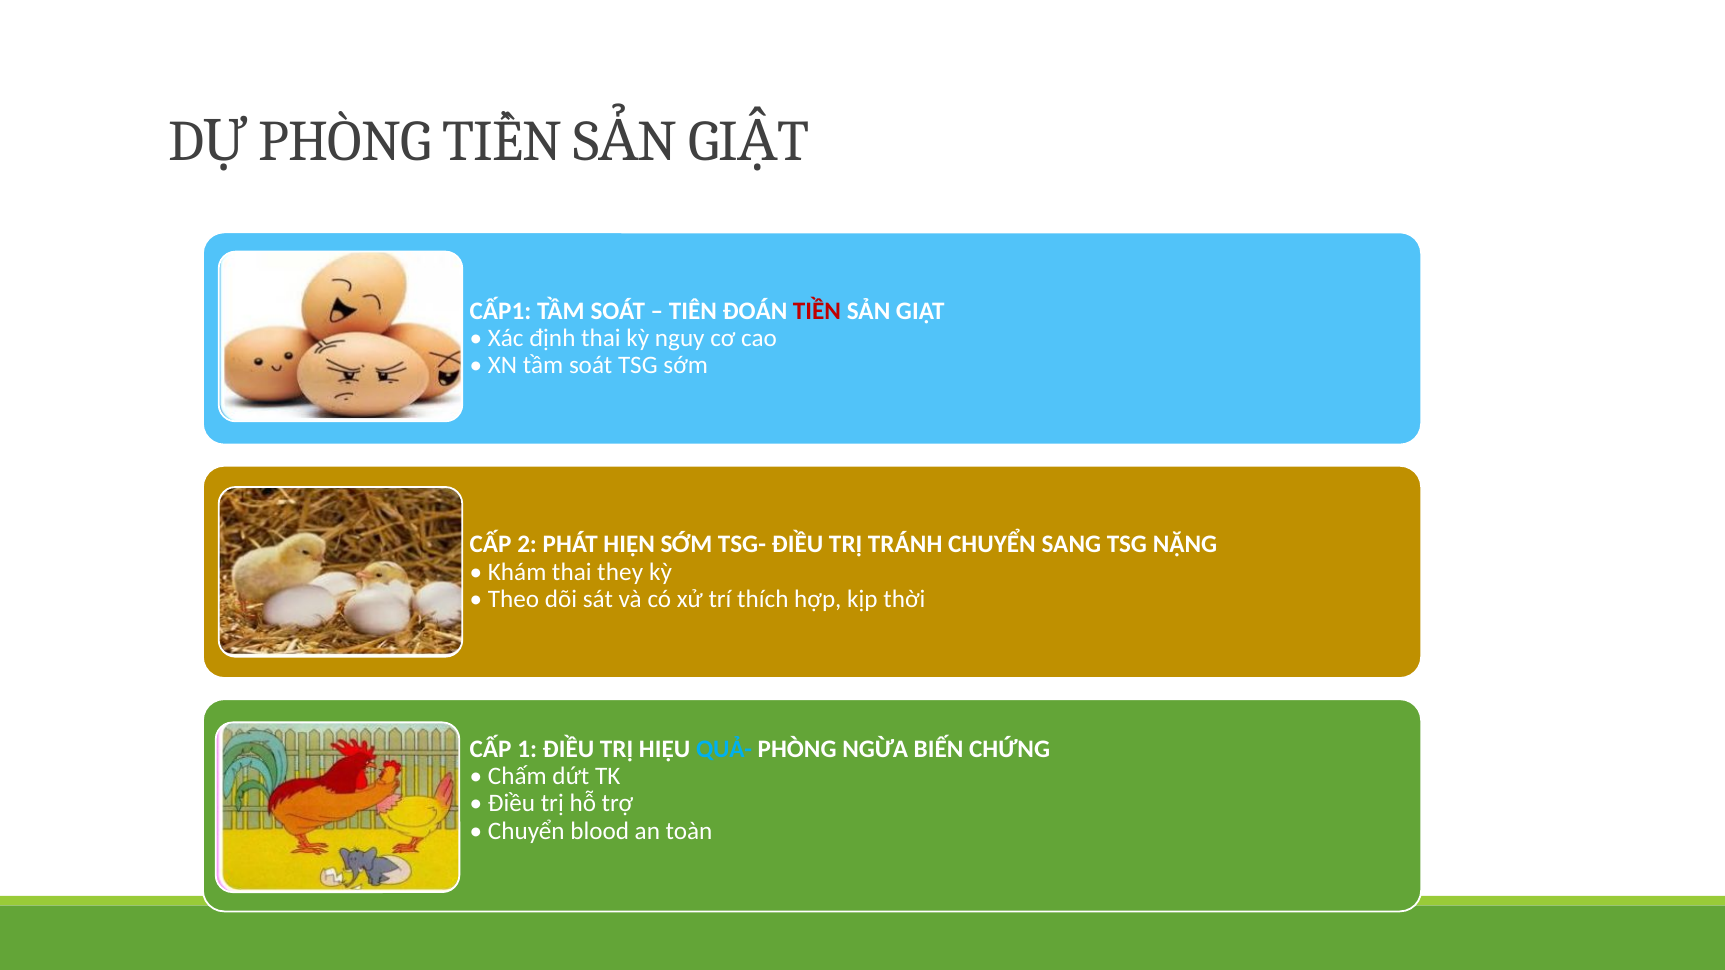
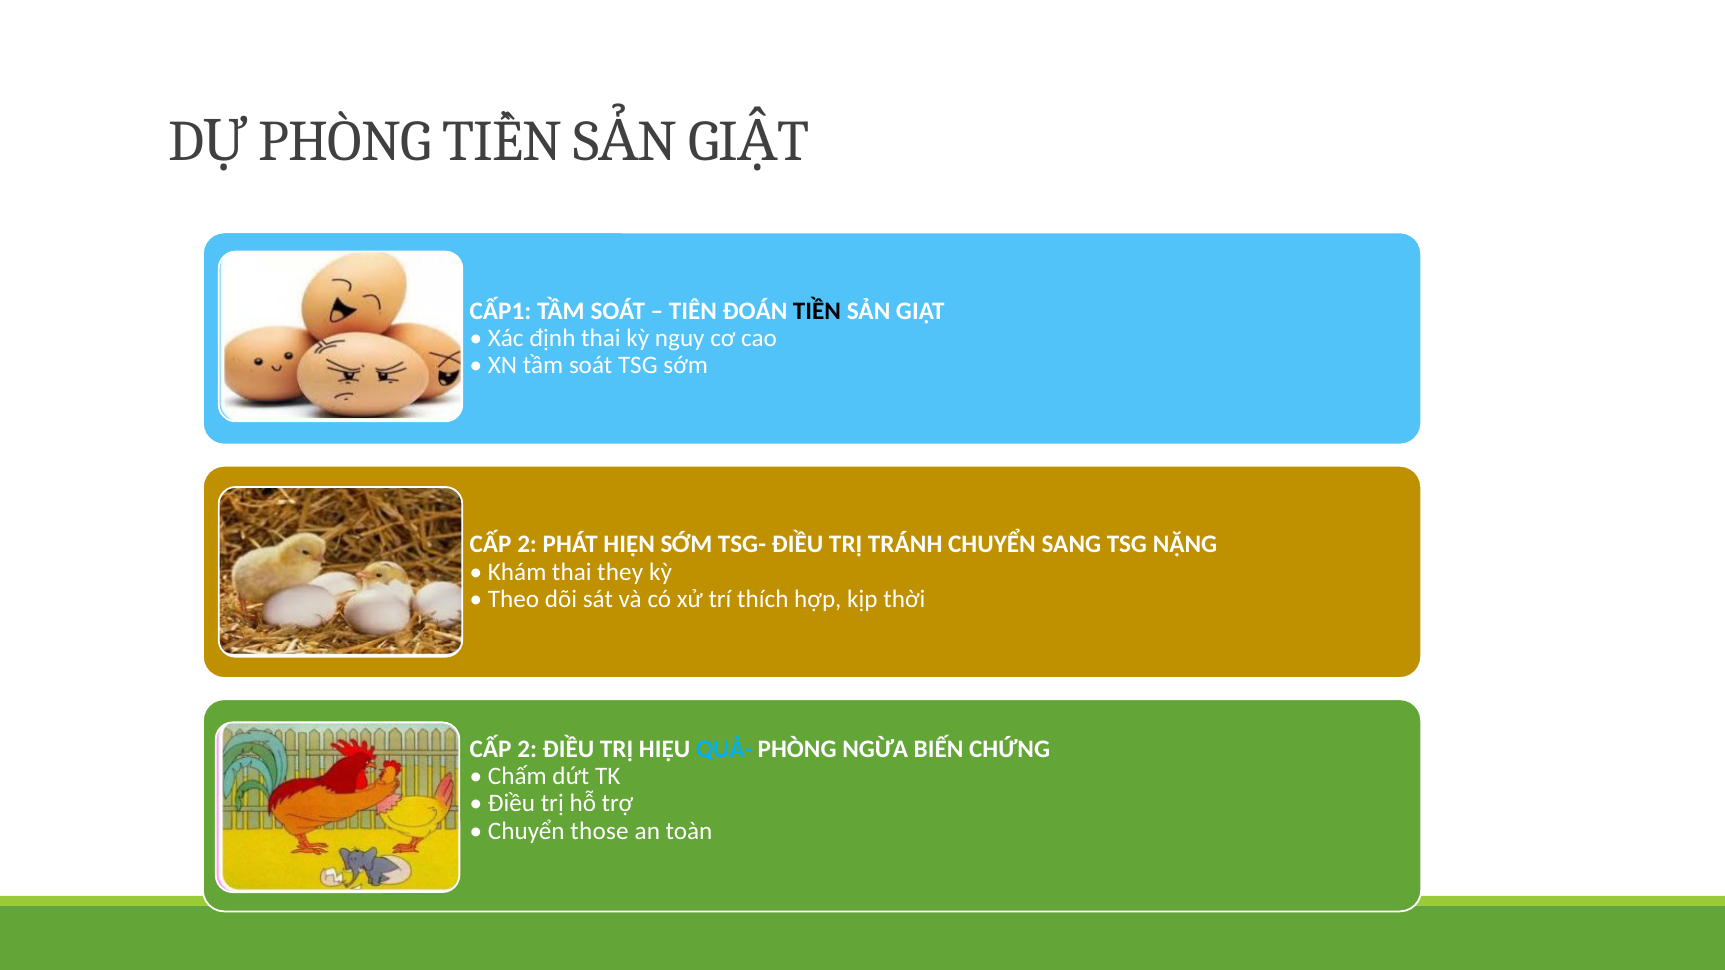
TIỀN colour: red -> black
1 at (527, 750): 1 -> 2
blood: blood -> those
